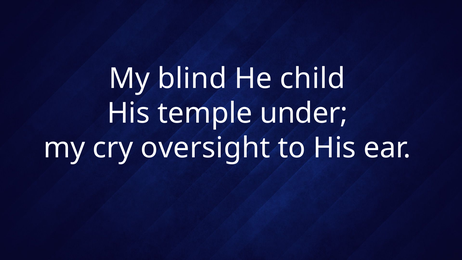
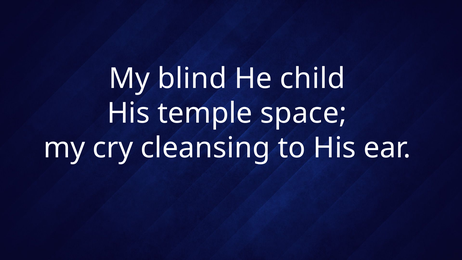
under: under -> space
oversight: oversight -> cleansing
